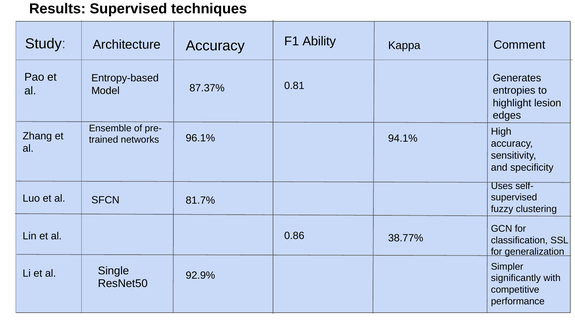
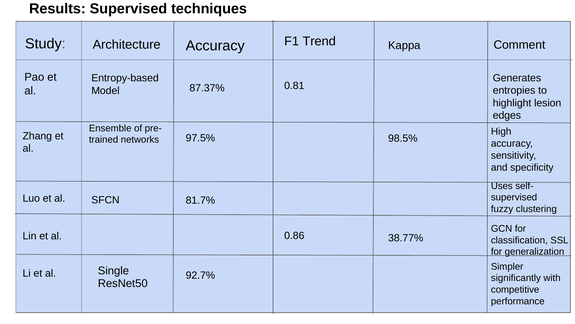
Ability: Ability -> Trend
96.1%: 96.1% -> 97.5%
94.1%: 94.1% -> 98.5%
92.9%: 92.9% -> 92.7%
